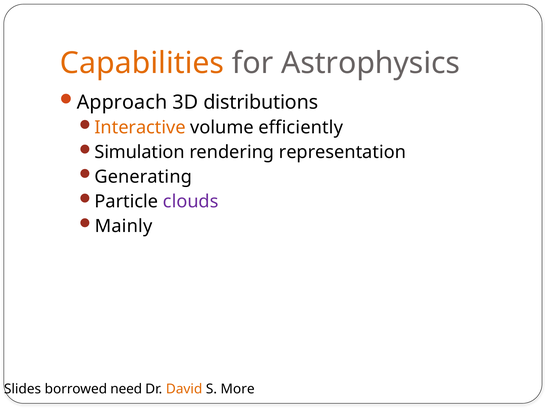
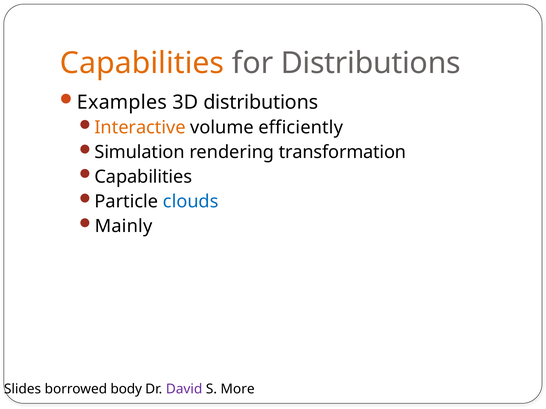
for Astrophysics: Astrophysics -> Distributions
Approach: Approach -> Examples
representation: representation -> transformation
Generating at (143, 177): Generating -> Capabilities
clouds colour: purple -> blue
need: need -> body
David colour: orange -> purple
